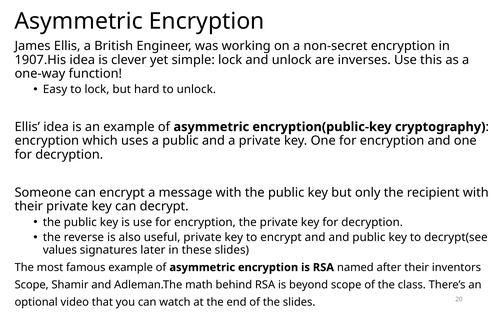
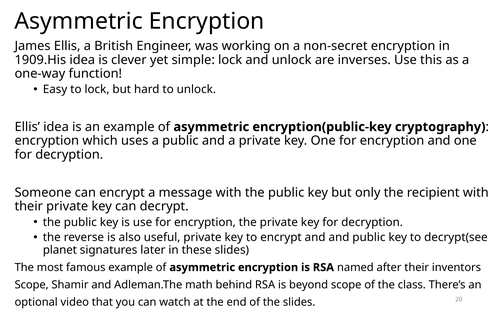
1907.His: 1907.His -> 1909.His
values: values -> planet
